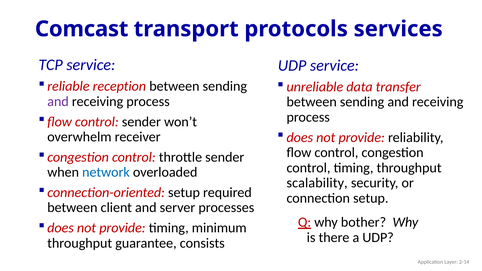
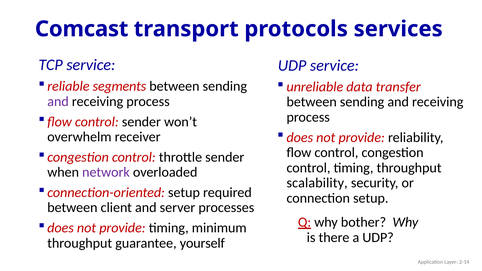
reception: reception -> segments
network colour: blue -> purple
consists: consists -> yourself
